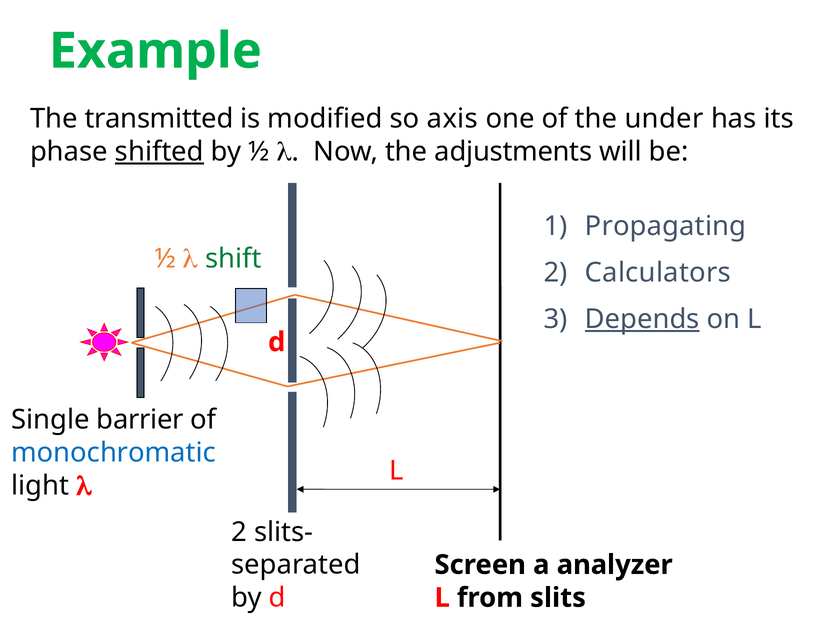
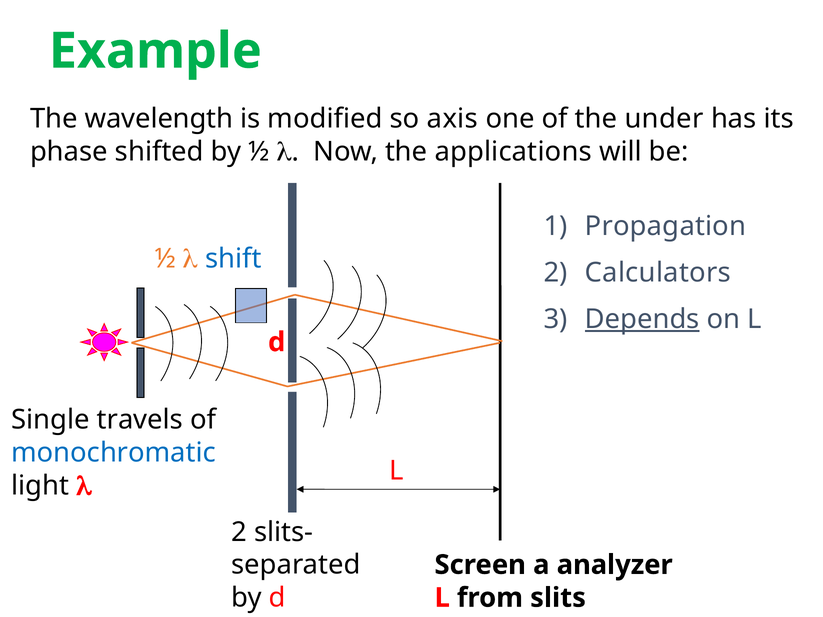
transmitted: transmitted -> wavelength
shifted underline: present -> none
adjustments: adjustments -> applications
Propagating: Propagating -> Propagation
shift colour: green -> blue
barrier: barrier -> travels
